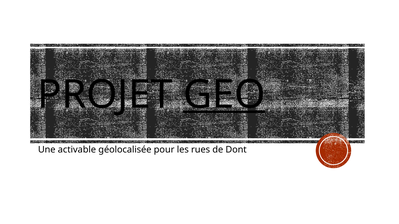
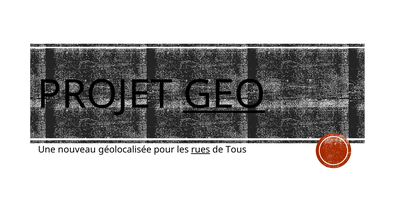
activable: activable -> nouveau
rues underline: none -> present
Dont: Dont -> Tous
